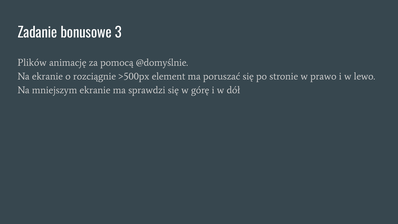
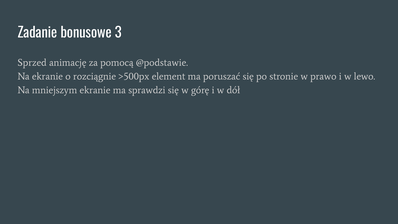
Plików: Plików -> Sprzed
@domyślnie: @domyślnie -> @podstawie
